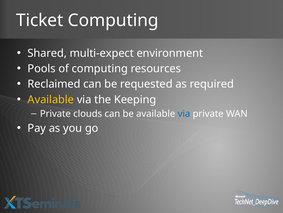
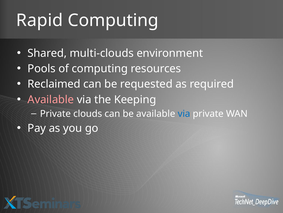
Ticket: Ticket -> Rapid
multi-expect: multi-expect -> multi-clouds
Available at (51, 99) colour: yellow -> pink
